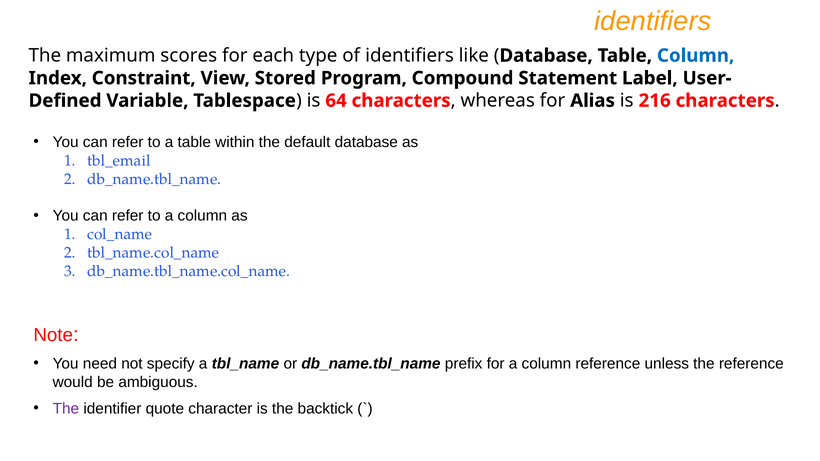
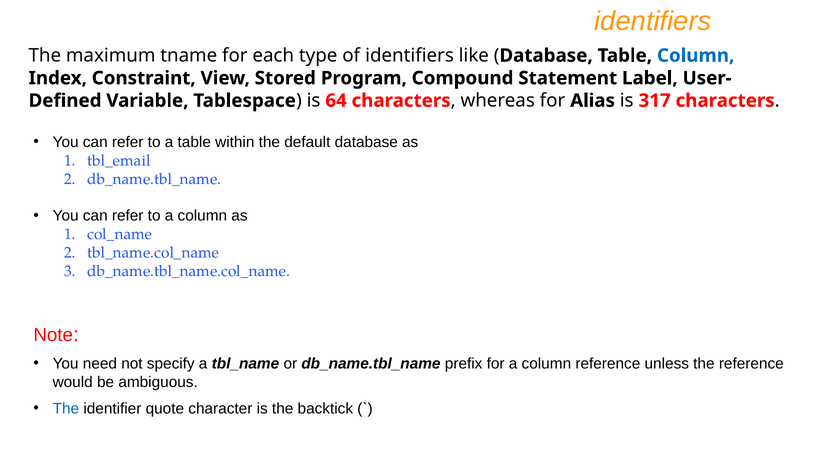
scores: scores -> tname
216: 216 -> 317
The at (66, 409) colour: purple -> blue
